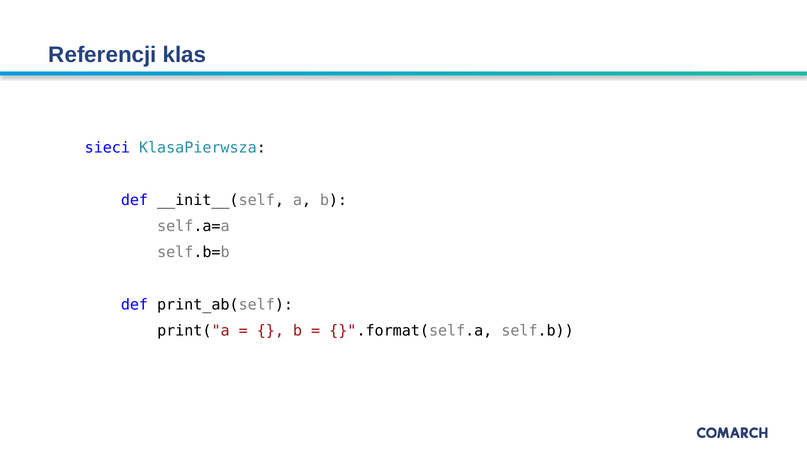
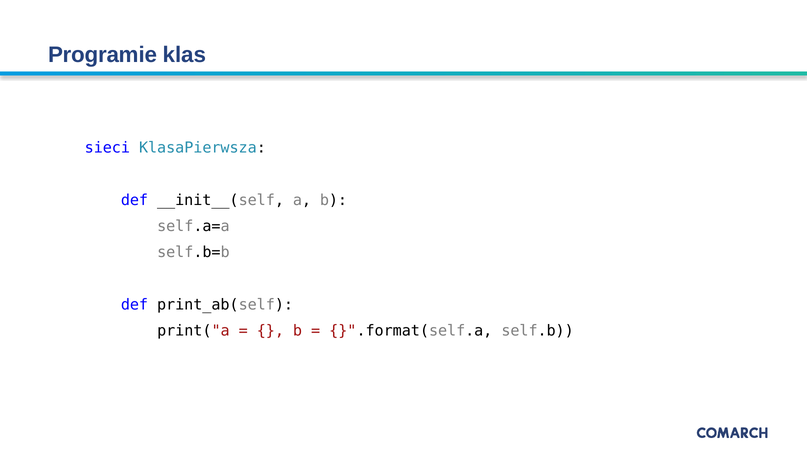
Referencji: Referencji -> Programie
